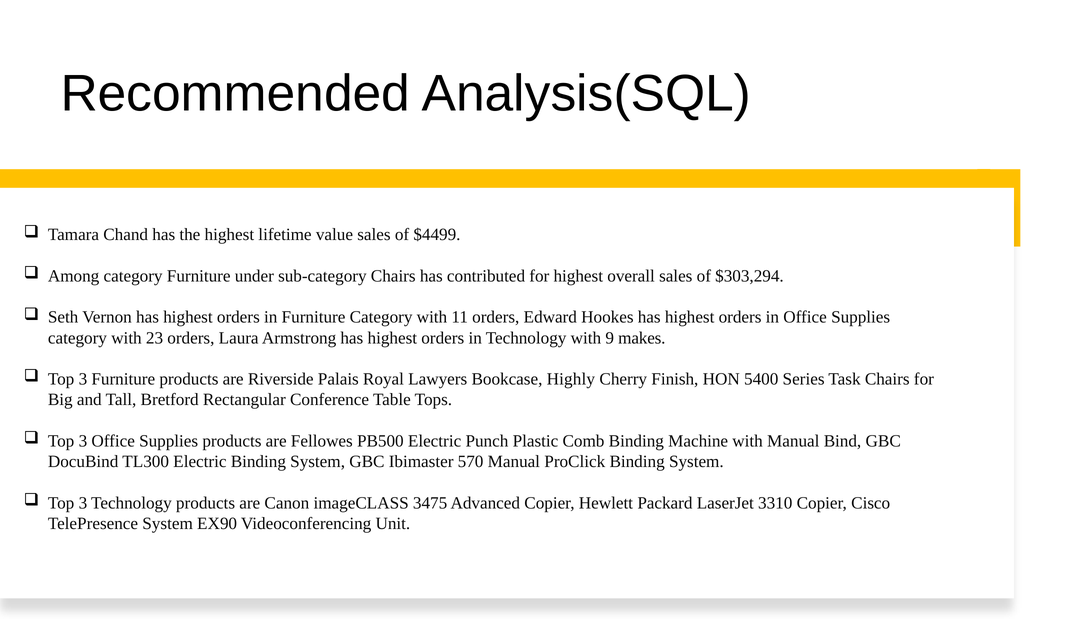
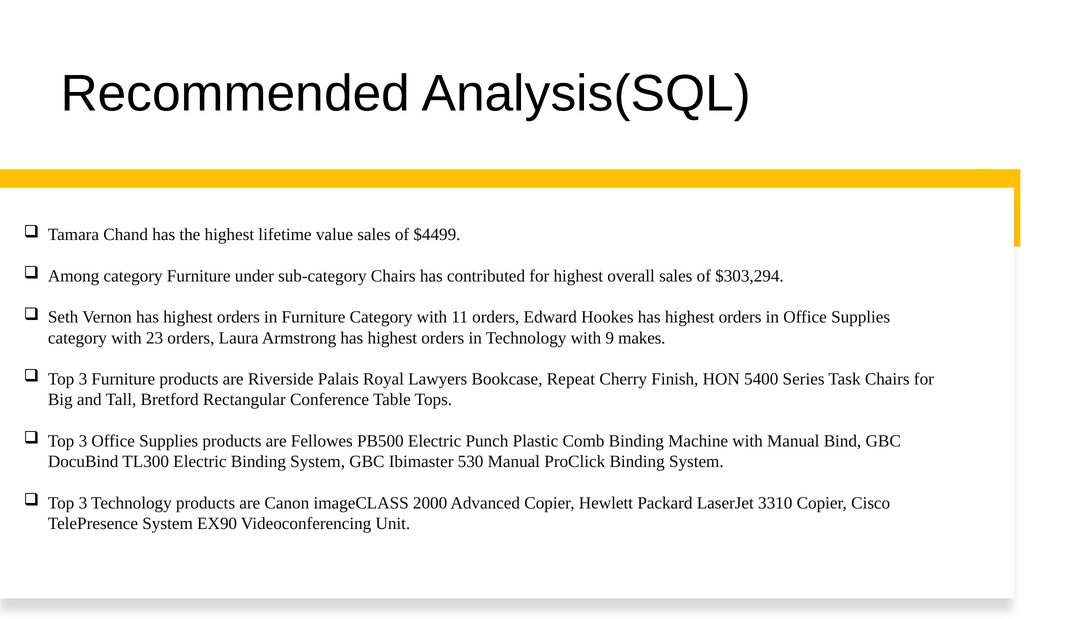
Highly: Highly -> Repeat
570: 570 -> 530
3475: 3475 -> 2000
